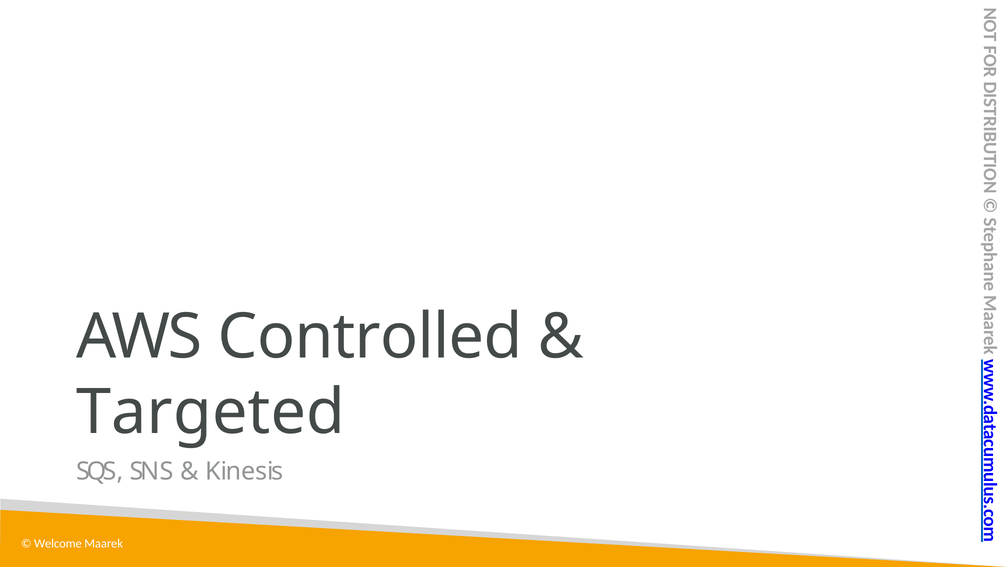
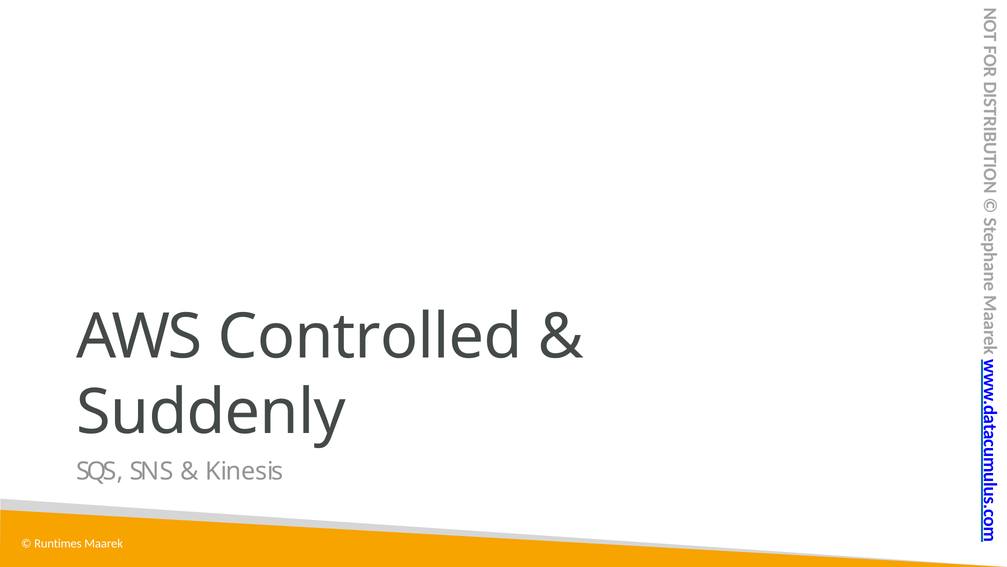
Targeted: Targeted -> Suddenly
Welcome: Welcome -> Runtimes
